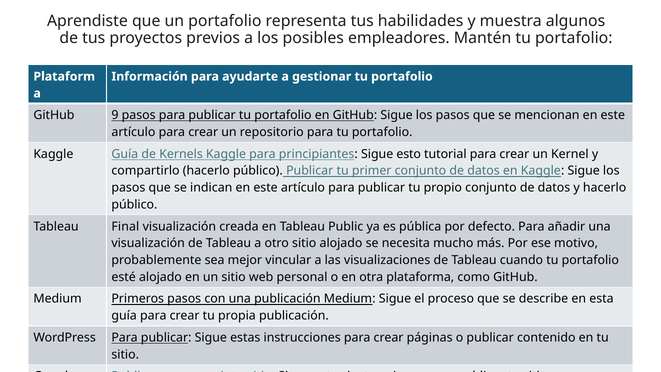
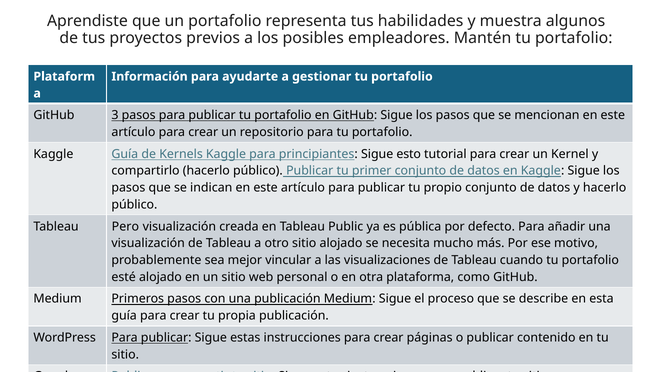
9: 9 -> 3
Final: Final -> Pero
